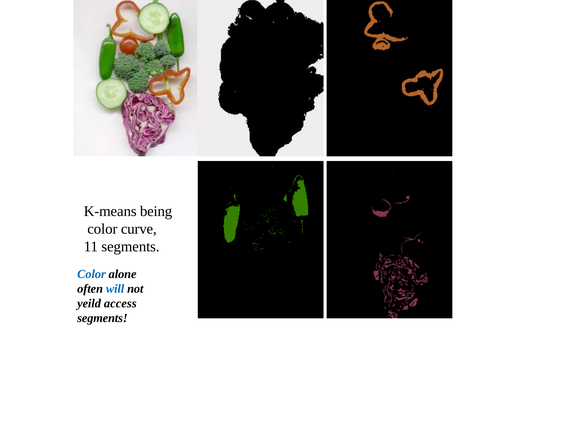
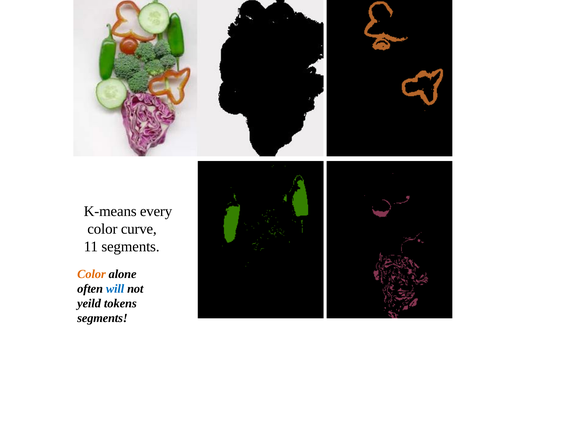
being: being -> every
Color at (92, 274) colour: blue -> orange
access: access -> tokens
